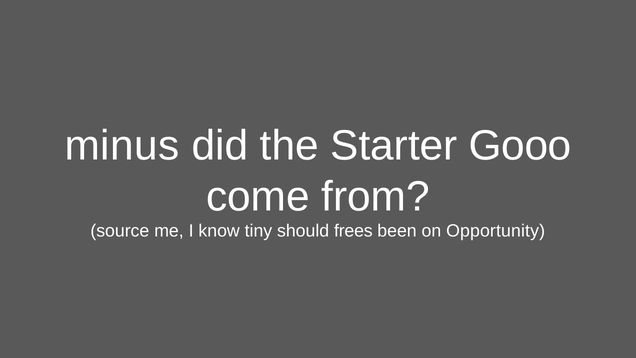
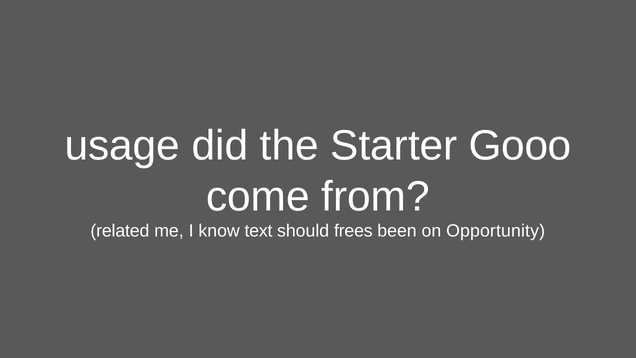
minus: minus -> usage
source: source -> related
tiny: tiny -> text
